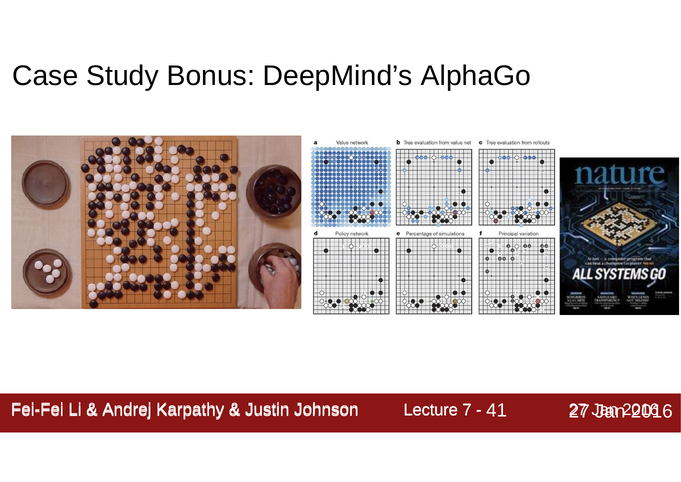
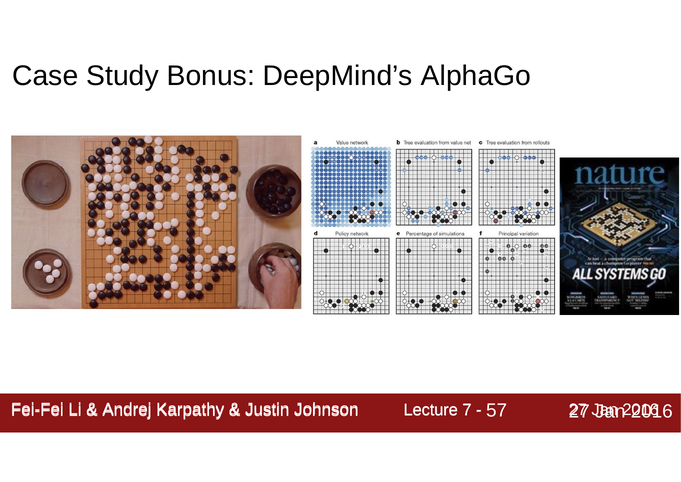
41: 41 -> 57
